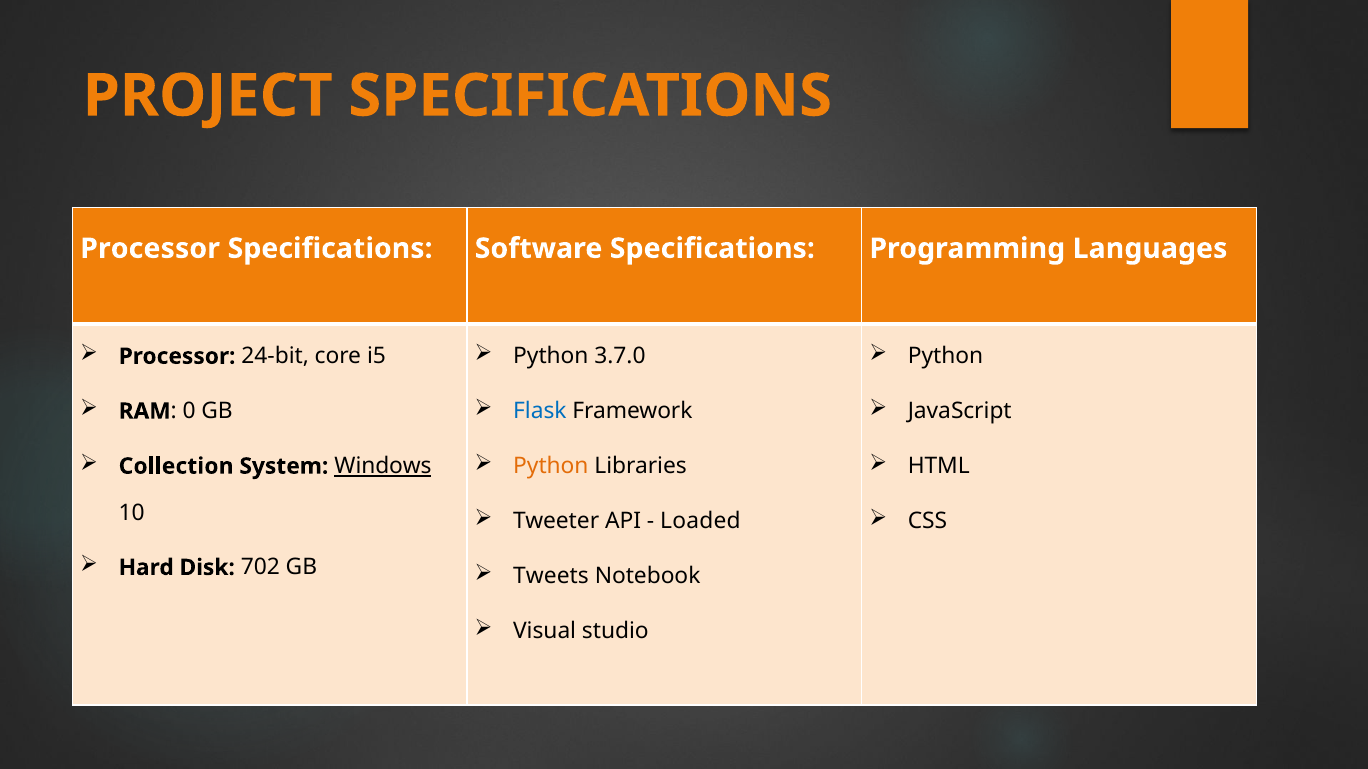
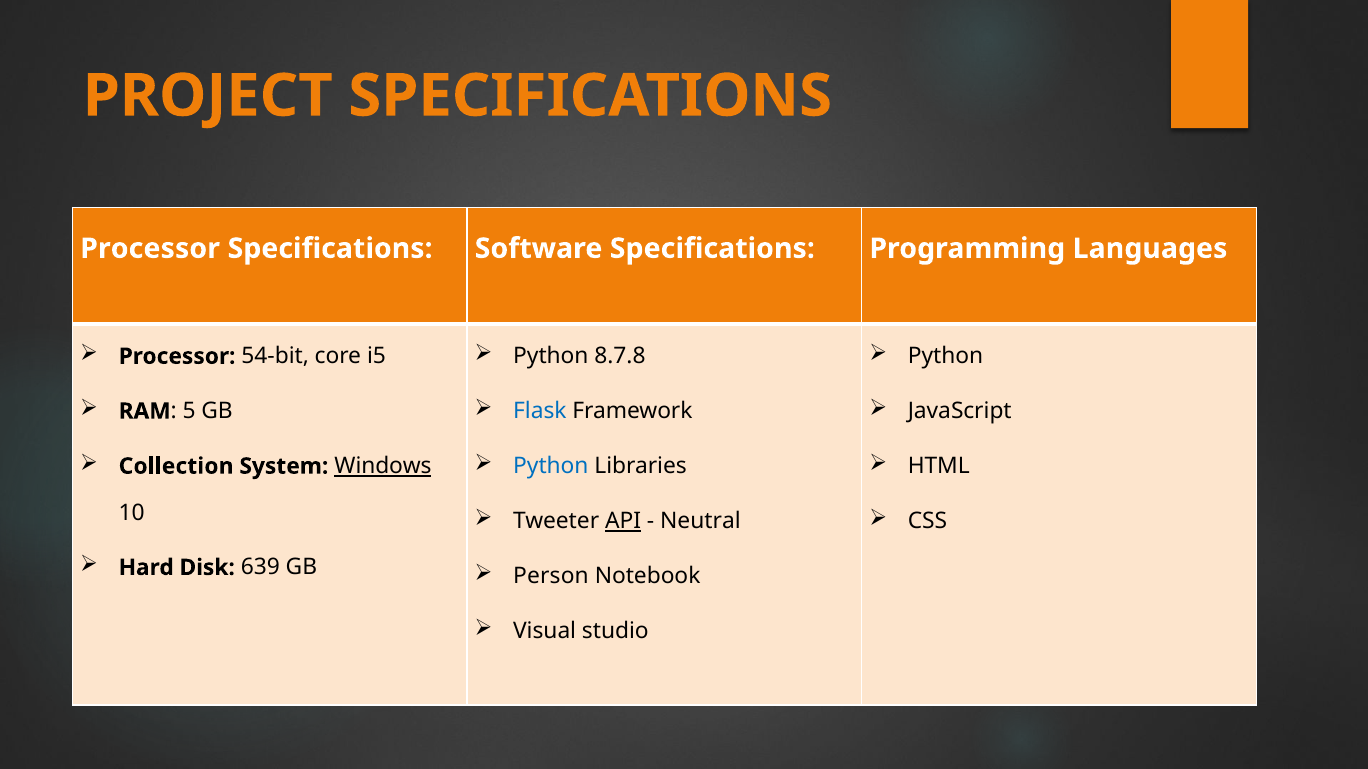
24-bit: 24-bit -> 54-bit
3.7.0: 3.7.0 -> 8.7.8
0: 0 -> 5
Python at (551, 466) colour: orange -> blue
API underline: none -> present
Loaded: Loaded -> Neutral
702: 702 -> 639
Tweets: Tweets -> Person
